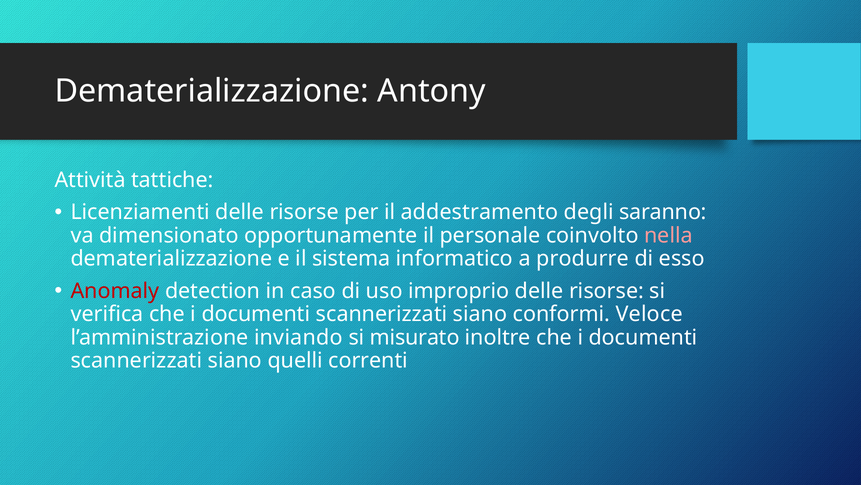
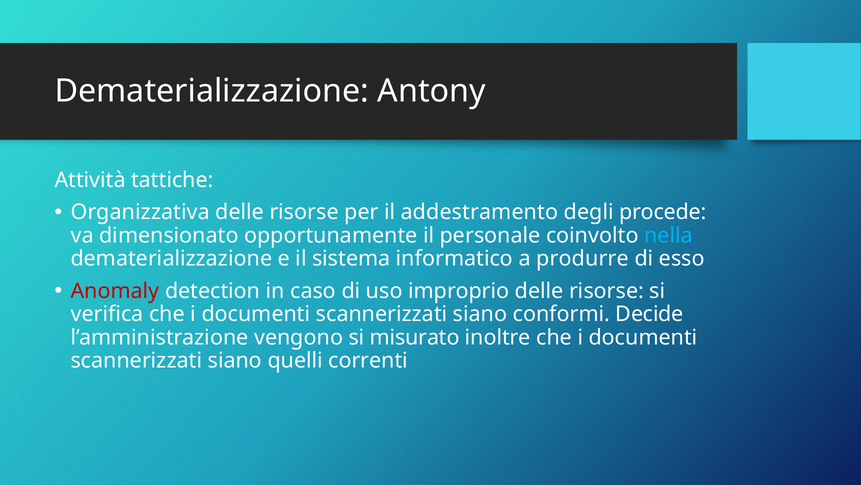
Licenziamenti: Licenziamenti -> Organizzativa
saranno: saranno -> procede
nella colour: pink -> light blue
Veloce: Veloce -> Decide
inviando: inviando -> vengono
